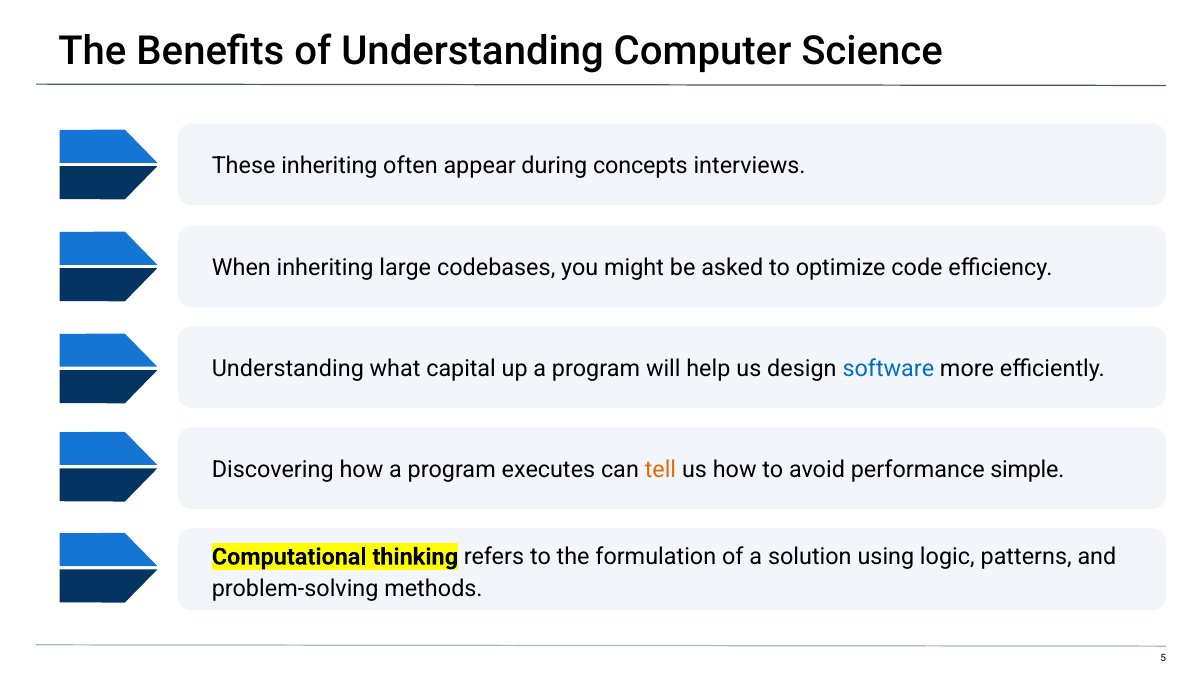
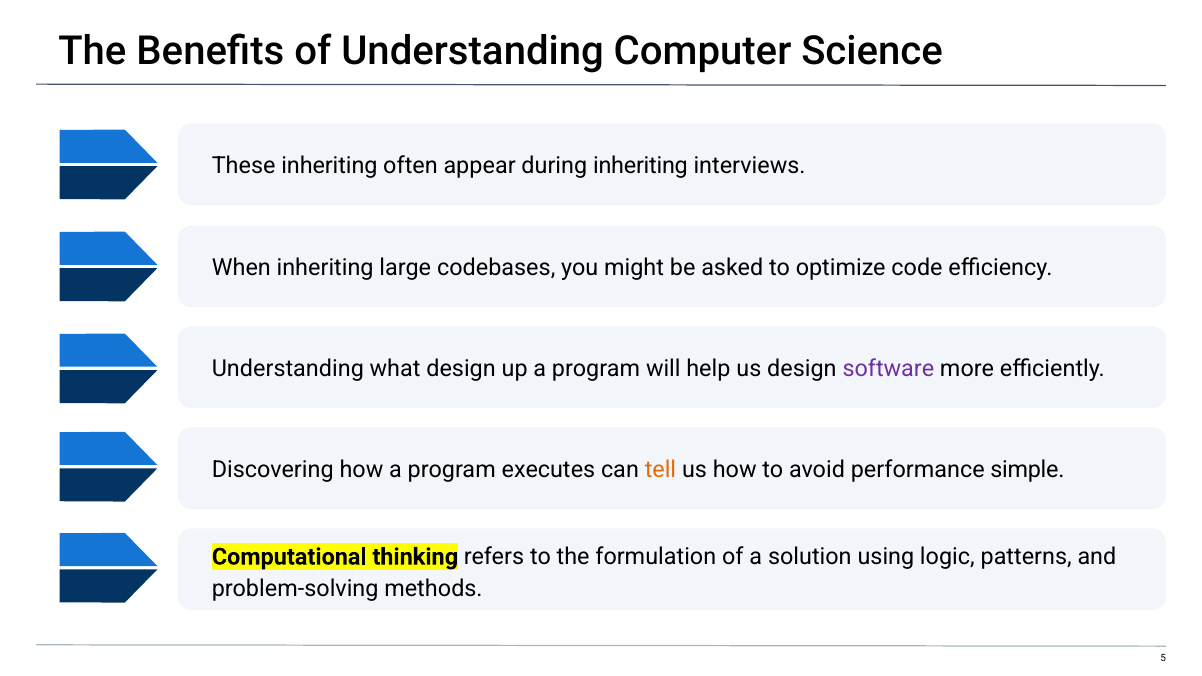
during concepts: concepts -> inheriting
what capital: capital -> design
software colour: blue -> purple
